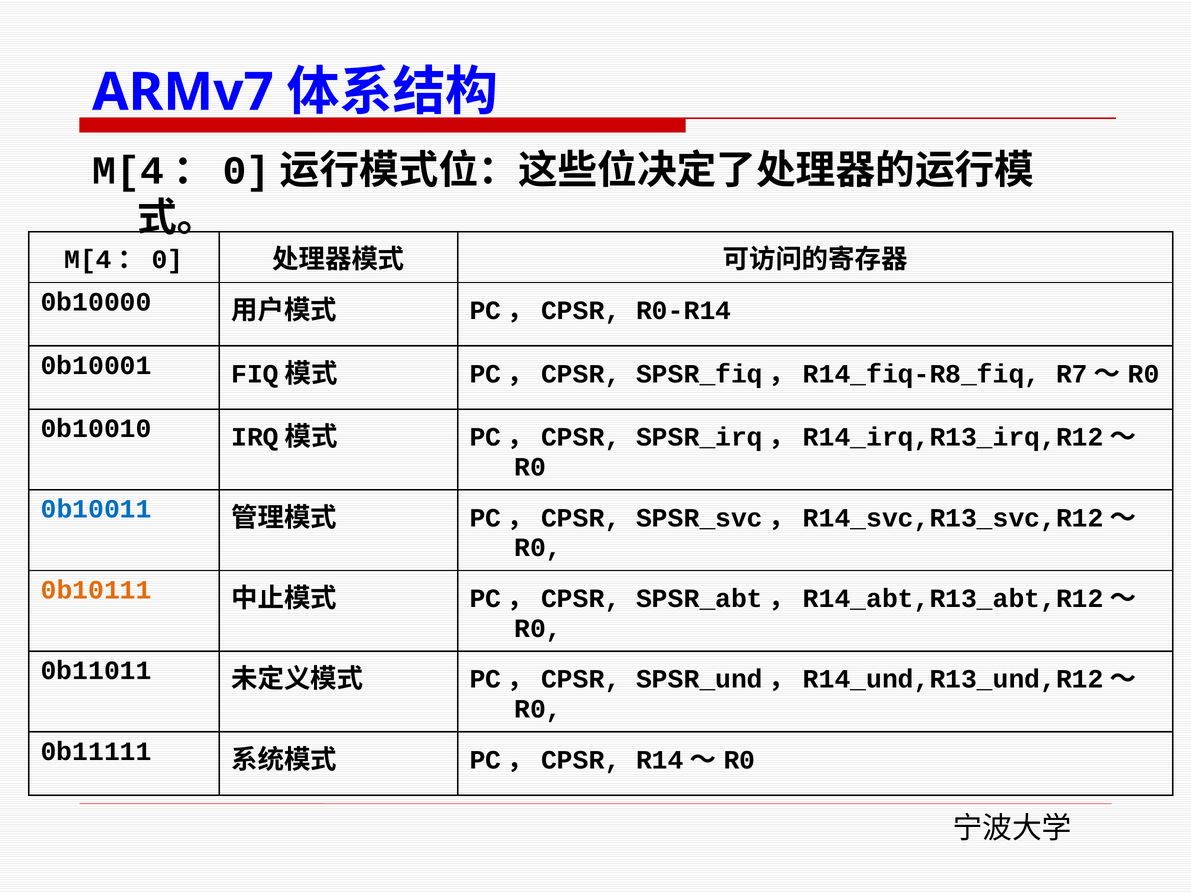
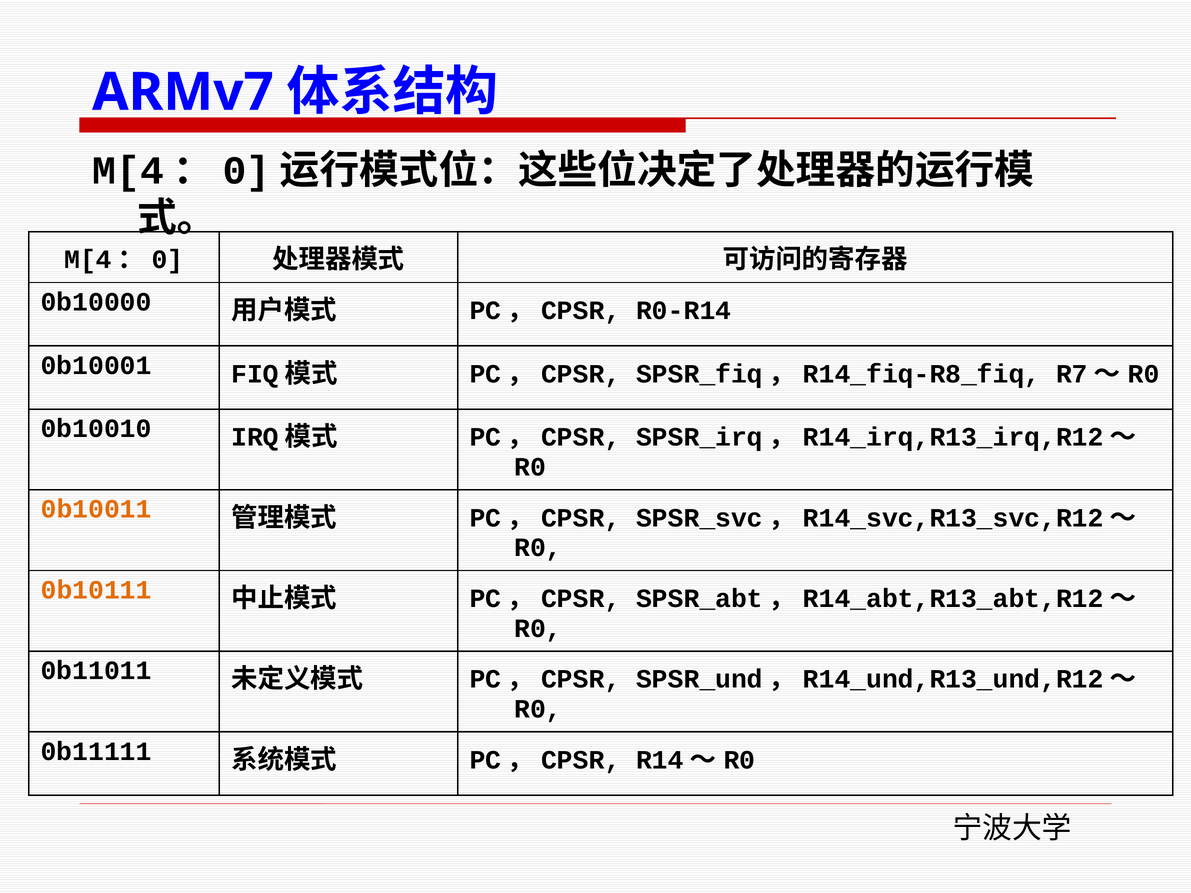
0b10011 colour: blue -> orange
